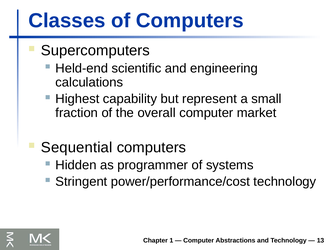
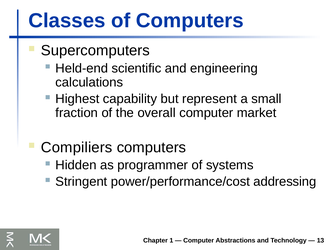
Sequential: Sequential -> Compiliers
power/performance/cost technology: technology -> addressing
